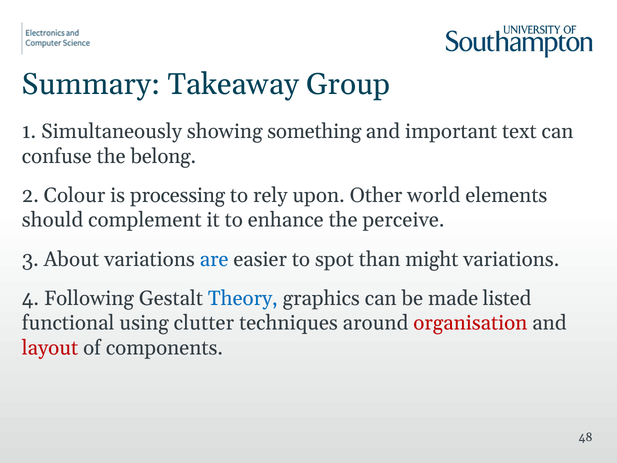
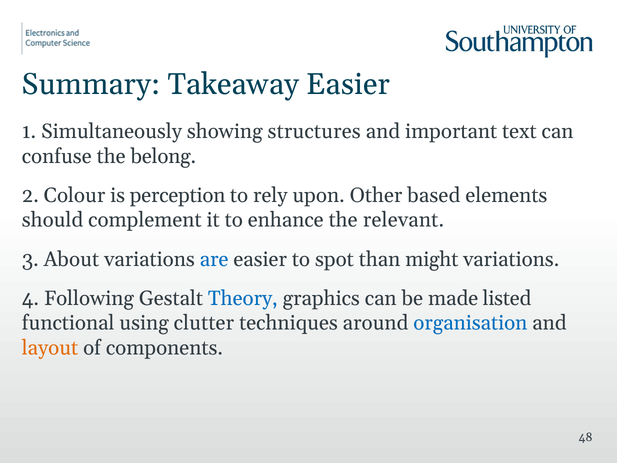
Takeaway Group: Group -> Easier
something: something -> structures
processing: processing -> perception
world: world -> based
perceive: perceive -> relevant
organisation colour: red -> blue
layout colour: red -> orange
